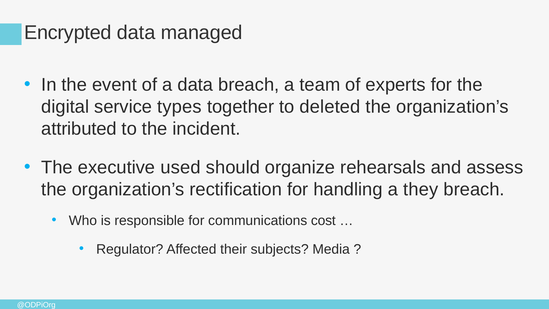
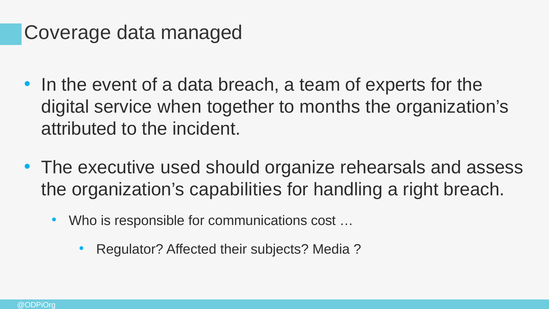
Encrypted: Encrypted -> Coverage
types: types -> when
deleted: deleted -> months
rectification: rectification -> capabilities
they: they -> right
